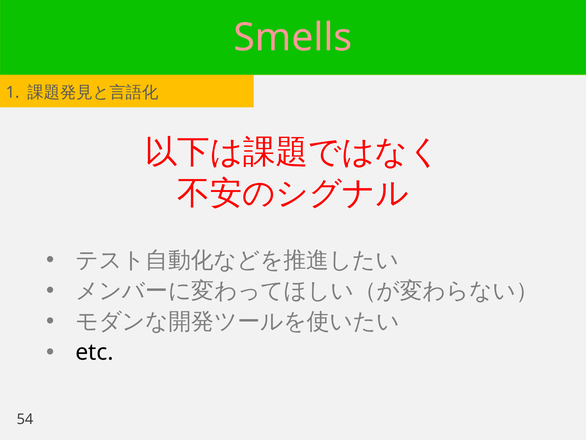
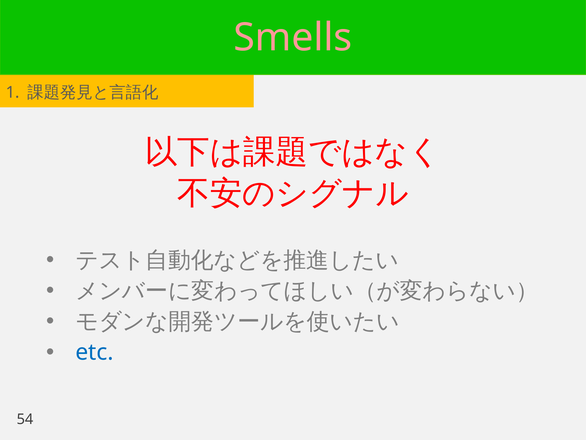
etc colour: black -> blue
